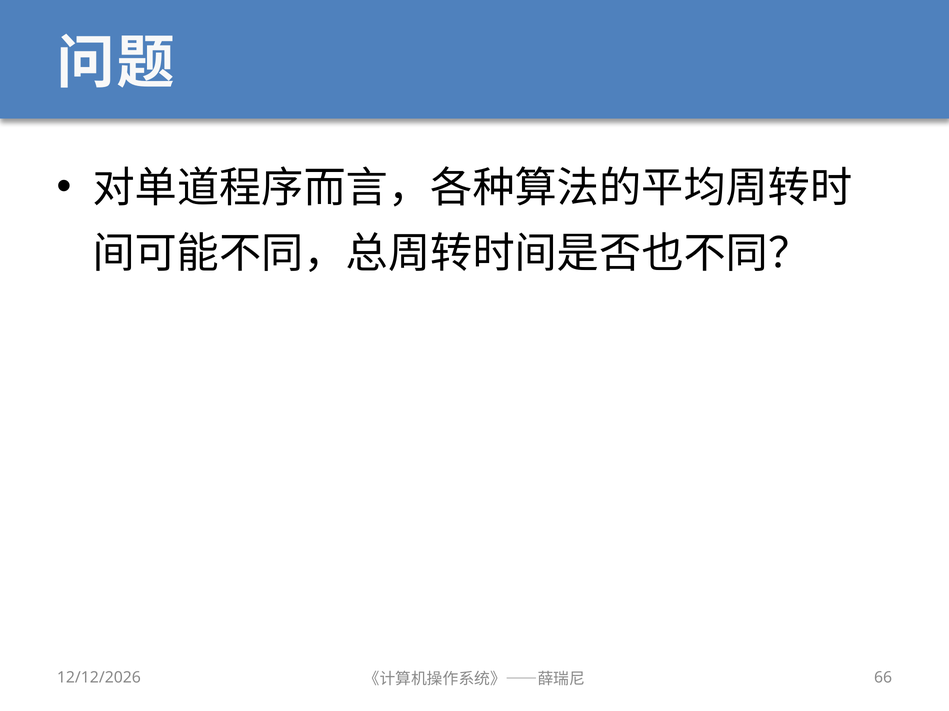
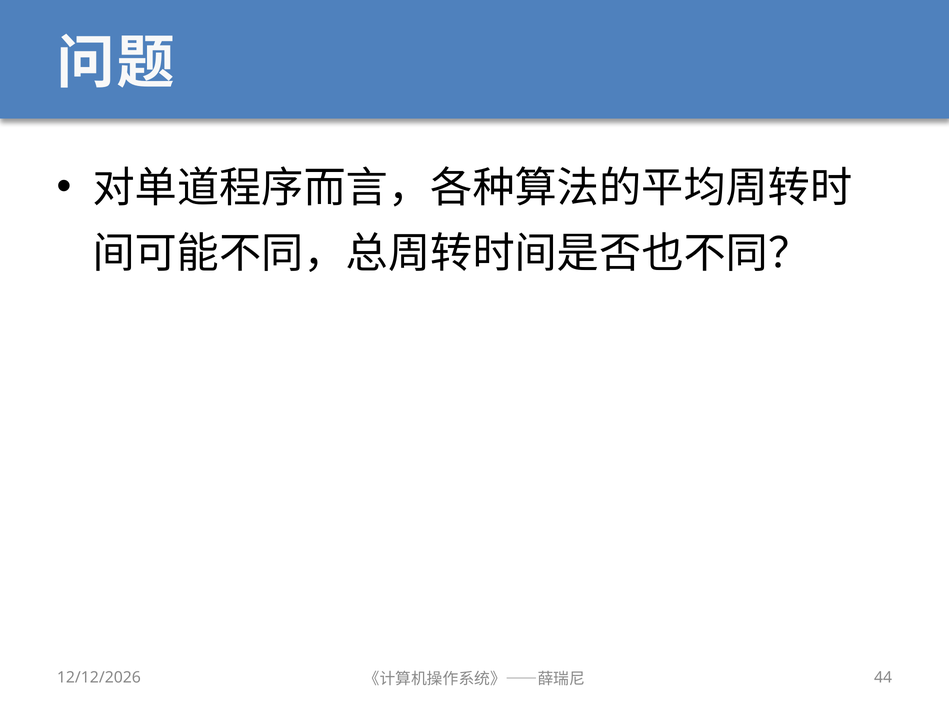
66: 66 -> 44
